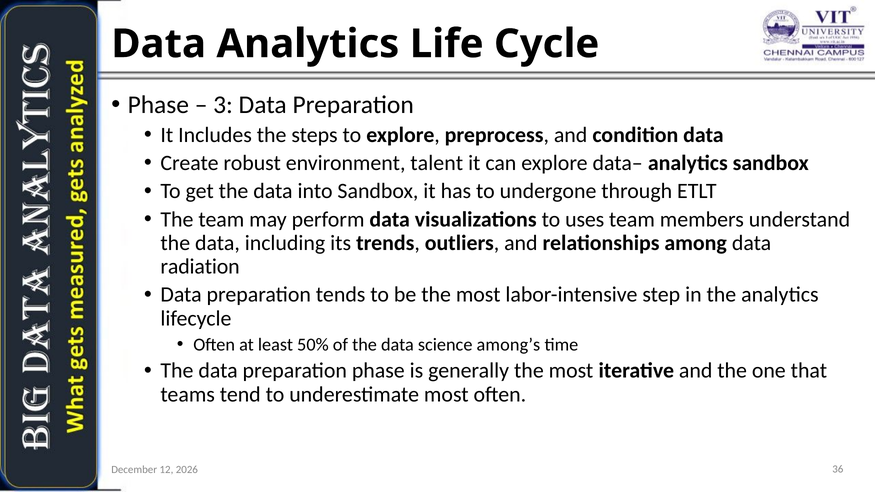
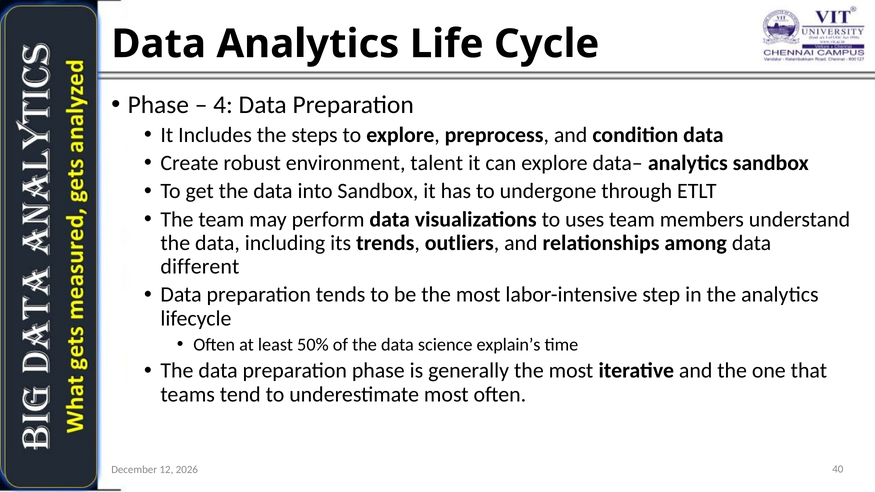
3: 3 -> 4
radiation: radiation -> different
among’s: among’s -> explain’s
36: 36 -> 40
